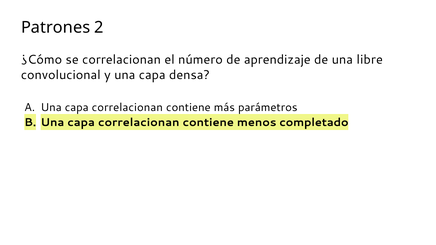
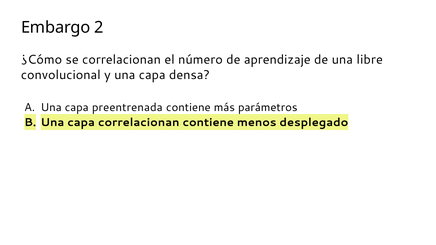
Patrones: Patrones -> Embargo
correlacionan at (127, 107): correlacionan -> preentrenada
completado: completado -> desplegado
